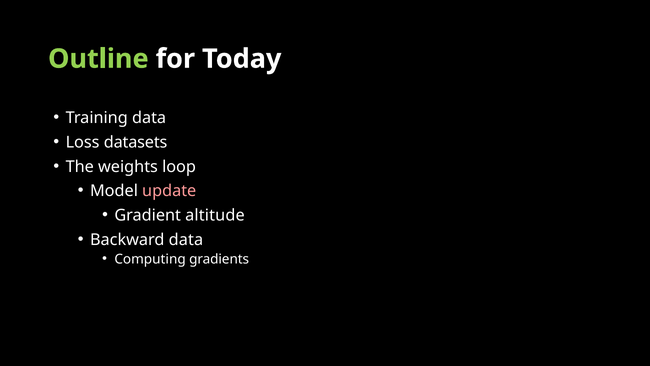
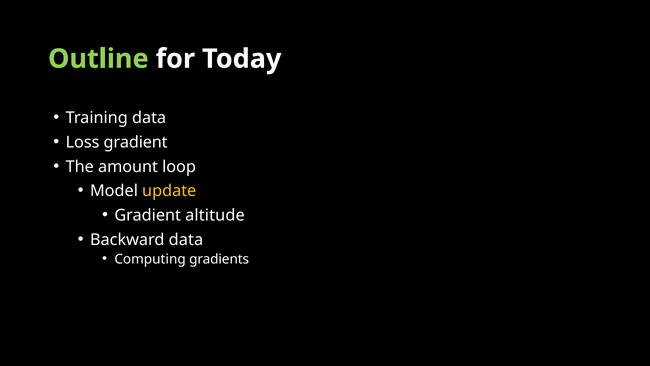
Loss datasets: datasets -> gradient
weights: weights -> amount
update colour: pink -> yellow
